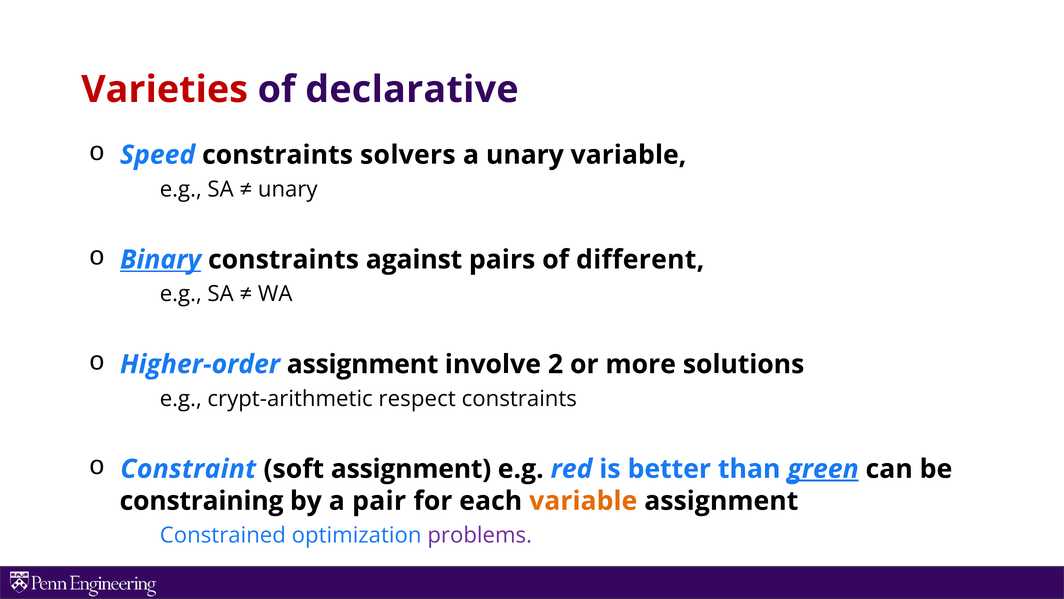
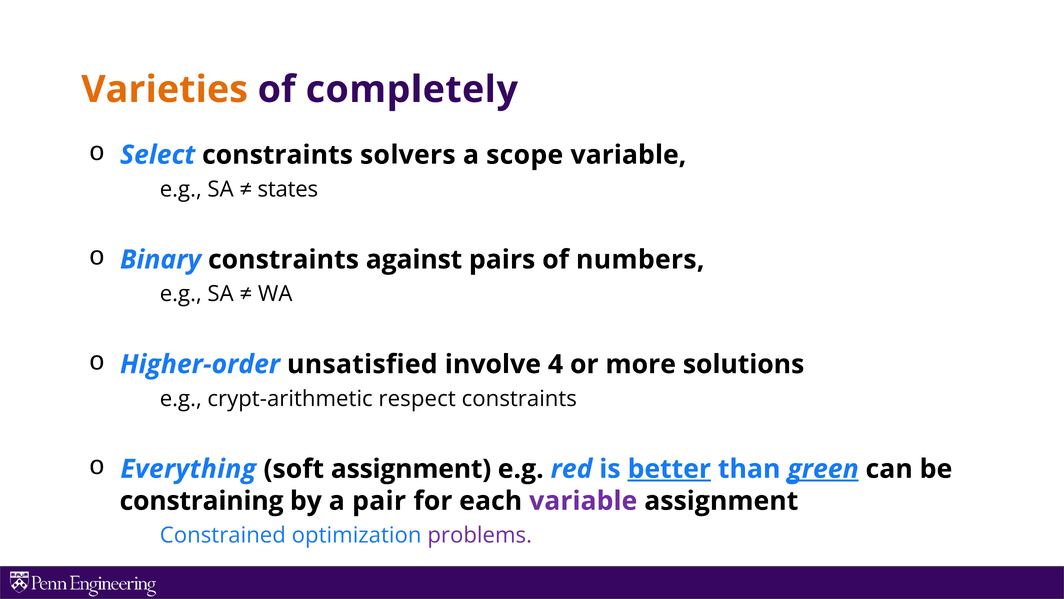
Varieties colour: red -> orange
declarative: declarative -> completely
Speed: Speed -> Select
a unary: unary -> scope
unary at (288, 189): unary -> states
Binary underline: present -> none
different: different -> numbers
Higher-order assignment: assignment -> unsatisfied
2: 2 -> 4
Constraint: Constraint -> Everything
better underline: none -> present
variable at (583, 501) colour: orange -> purple
